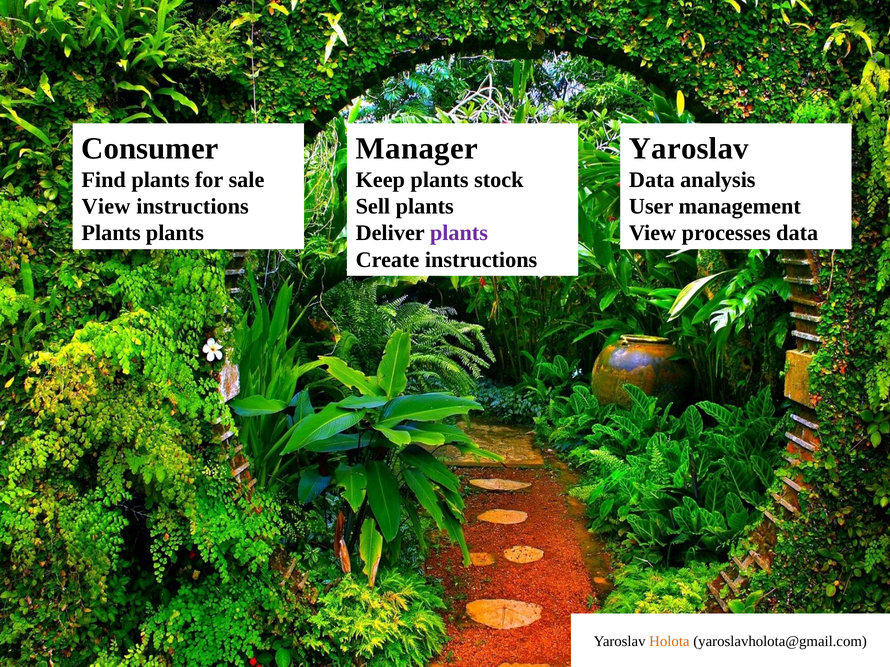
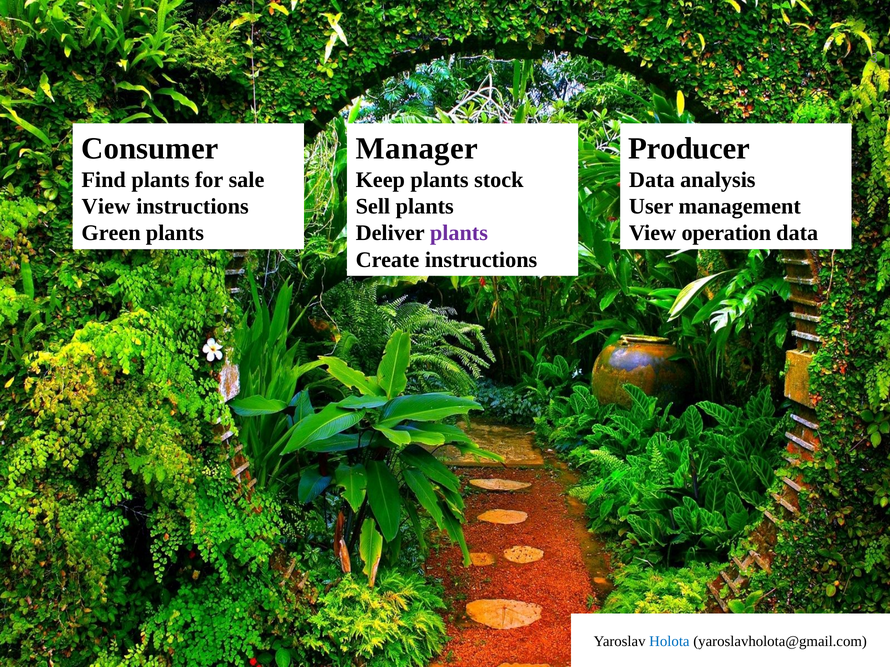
Yaroslav at (689, 149): Yaroslav -> Producer
Plants at (111, 233): Plants -> Green
processes: processes -> operation
Holota colour: orange -> blue
